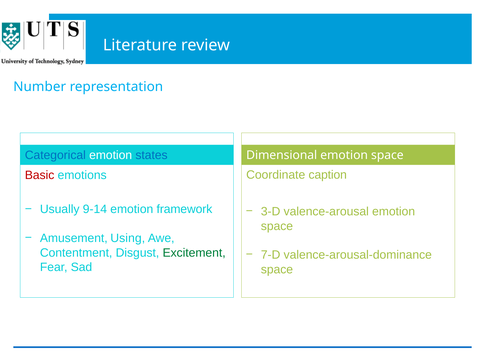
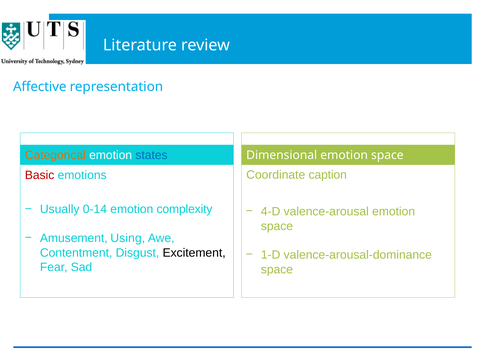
Number: Number -> Affective
Categorical colour: blue -> orange
9-14: 9-14 -> 0-14
framework: framework -> complexity
3-D: 3-D -> 4-D
Excitement colour: green -> black
7-D: 7-D -> 1-D
